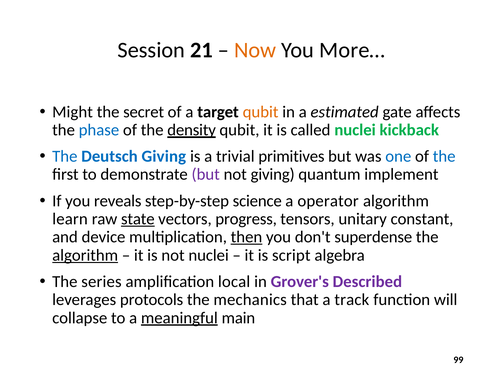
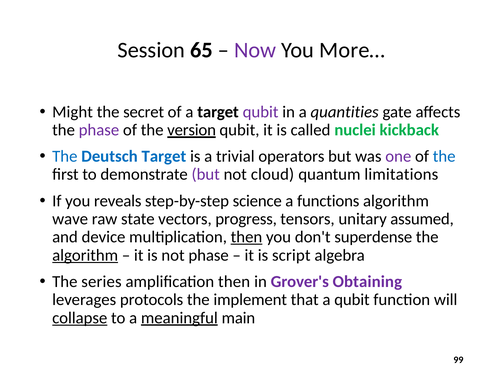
21: 21 -> 65
Now colour: orange -> purple
qubit at (261, 112) colour: orange -> purple
estimated: estimated -> quantities
phase at (99, 130) colour: blue -> purple
density: density -> version
Deutsch Giving: Giving -> Target
primitives: primitives -> operators
one colour: blue -> purple
not giving: giving -> cloud
implement: implement -> limitations
operator: operator -> functions
learn: learn -> wave
state underline: present -> none
constant: constant -> assumed
not nuclei: nuclei -> phase
amplification local: local -> then
Described: Described -> Obtaining
mechanics: mechanics -> implement
a track: track -> qubit
collapse underline: none -> present
